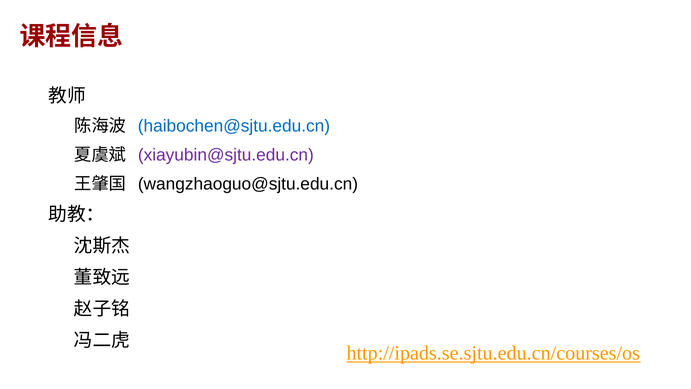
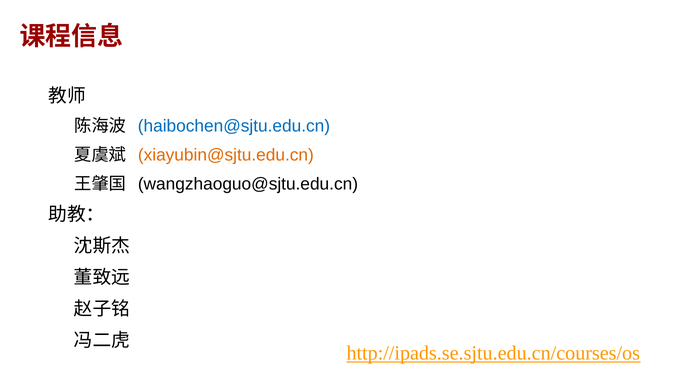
xiayubin@sjtu.edu.cn colour: purple -> orange
